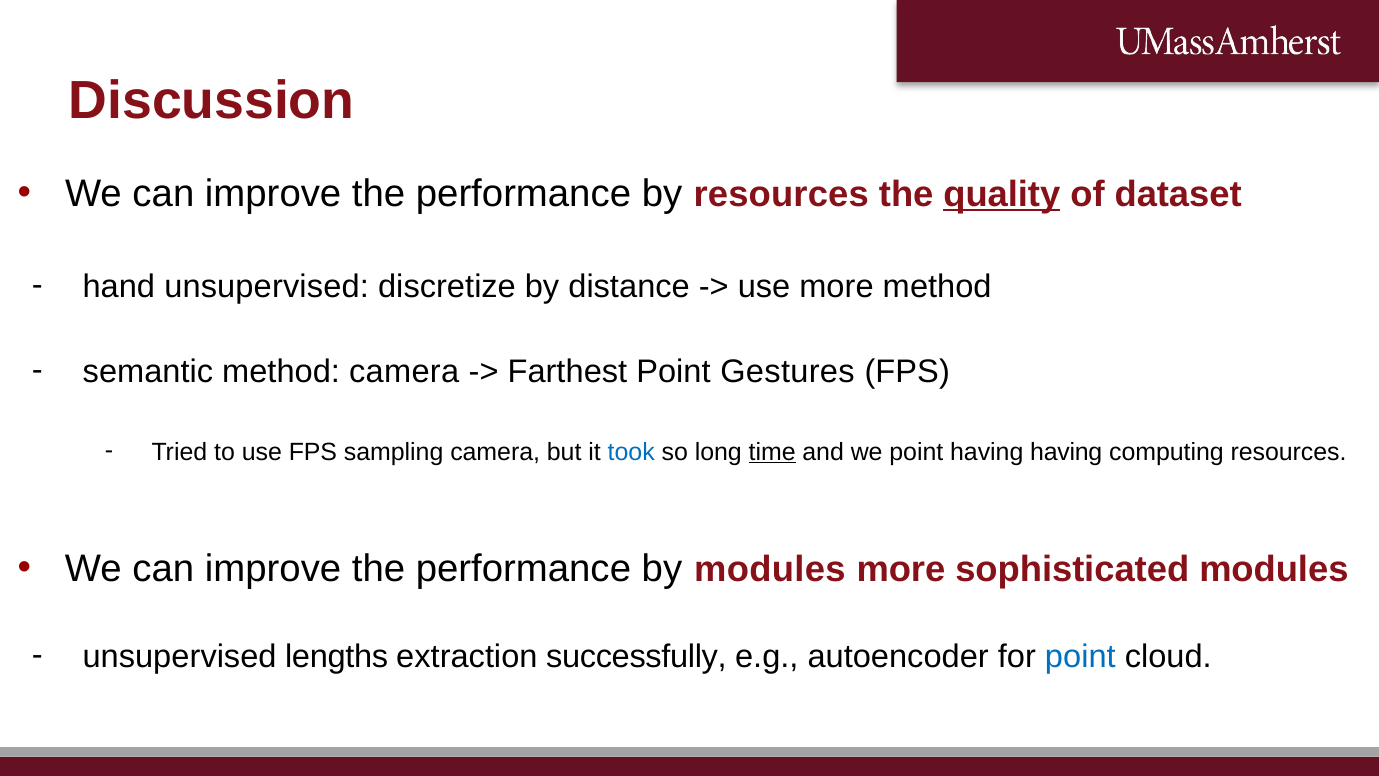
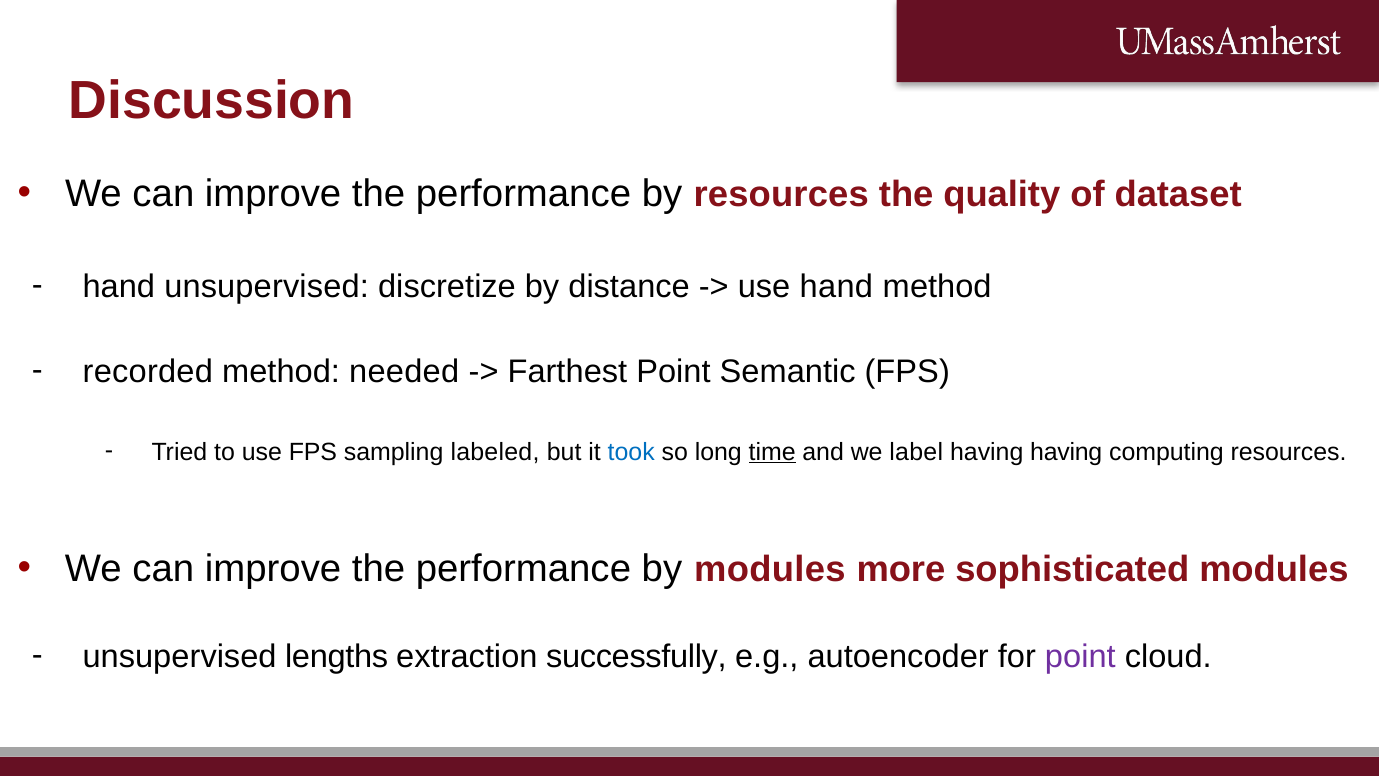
quality underline: present -> none
use more: more -> hand
semantic: semantic -> recorded
method camera: camera -> needed
Gestures: Gestures -> Semantic
sampling camera: camera -> labeled
we point: point -> label
point at (1080, 656) colour: blue -> purple
